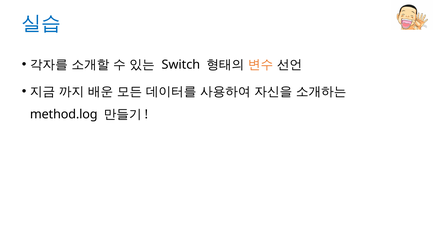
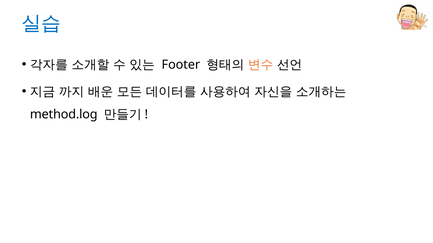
Switch: Switch -> Footer
